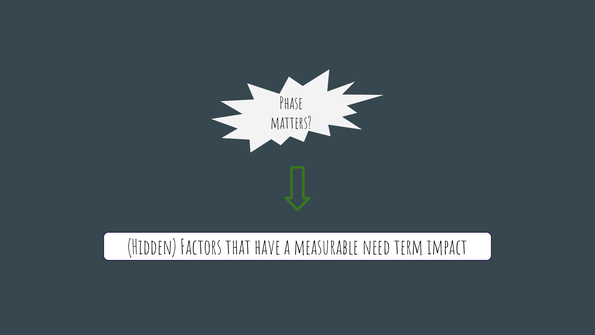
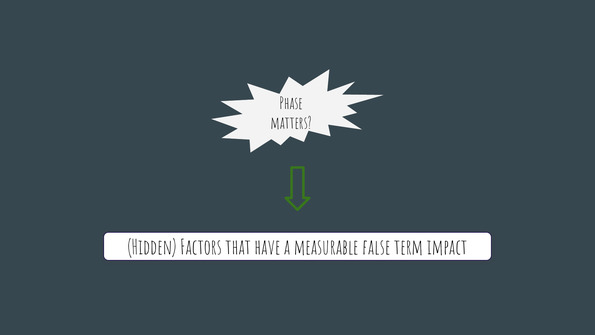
need: need -> false
